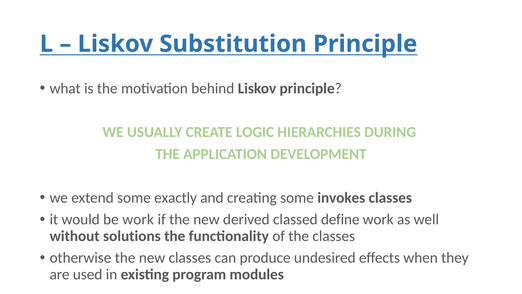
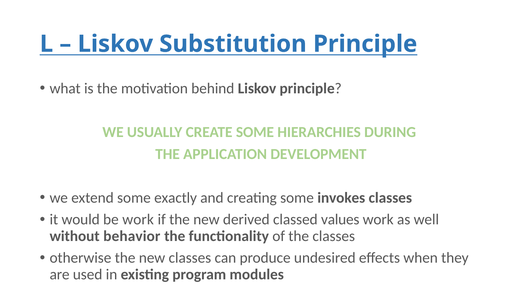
CREATE LOGIC: LOGIC -> SOME
define: define -> values
solutions: solutions -> behavior
